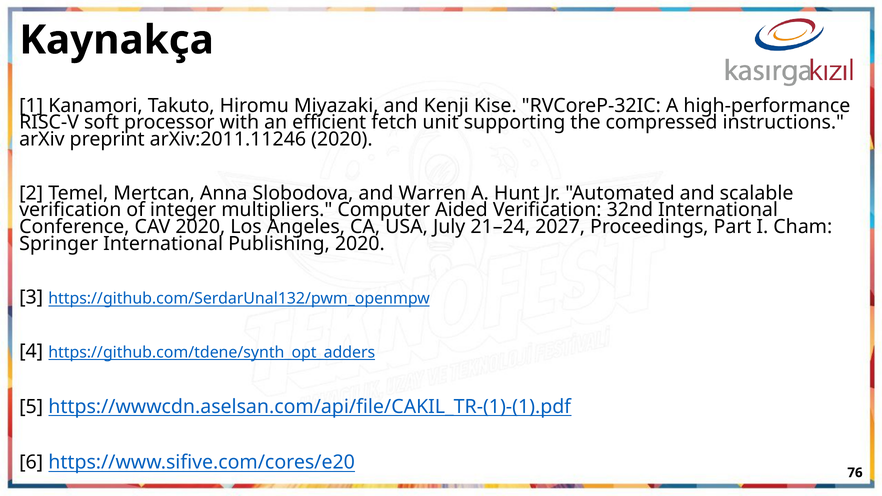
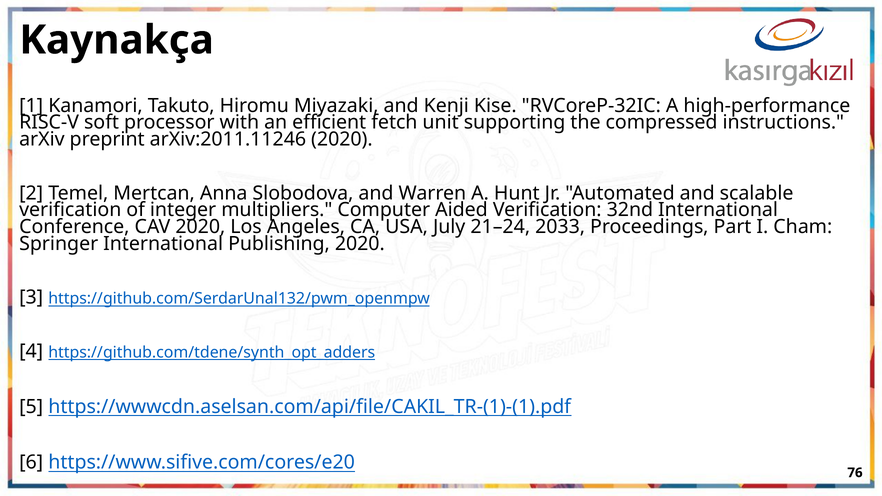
2027: 2027 -> 2033
